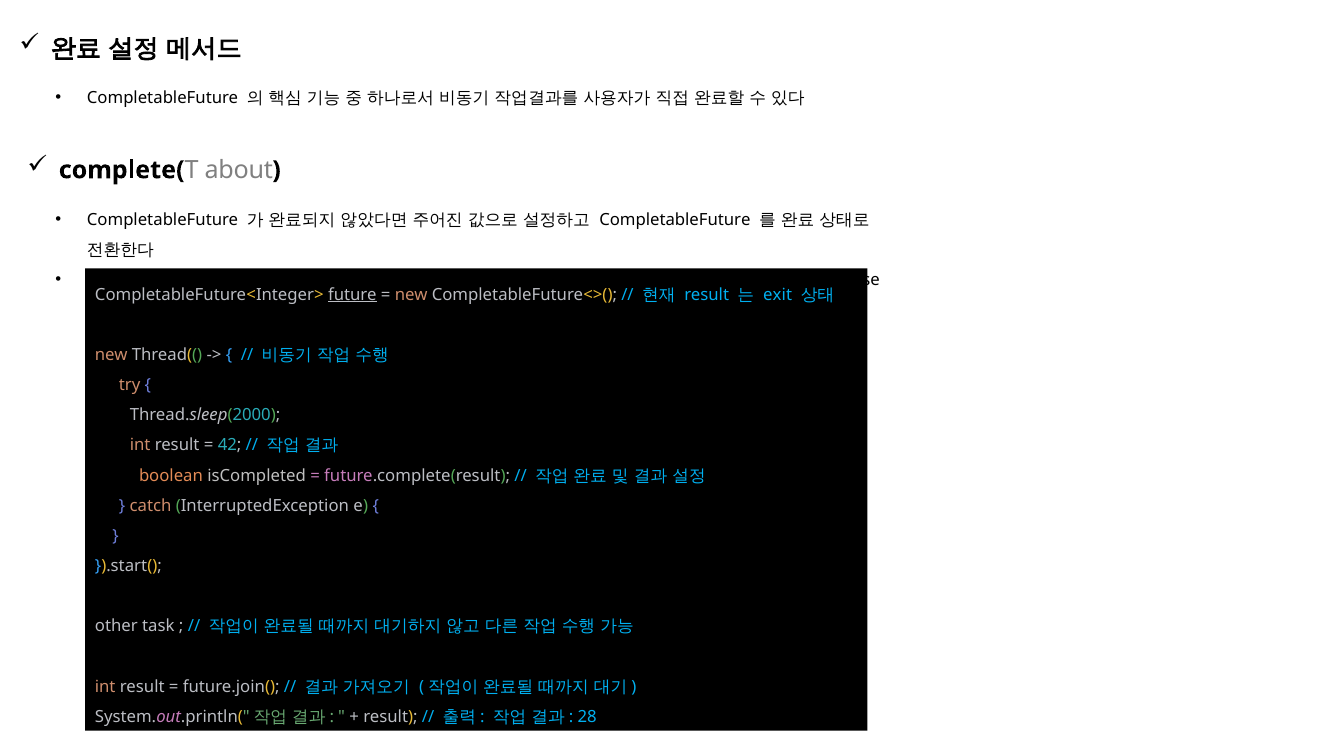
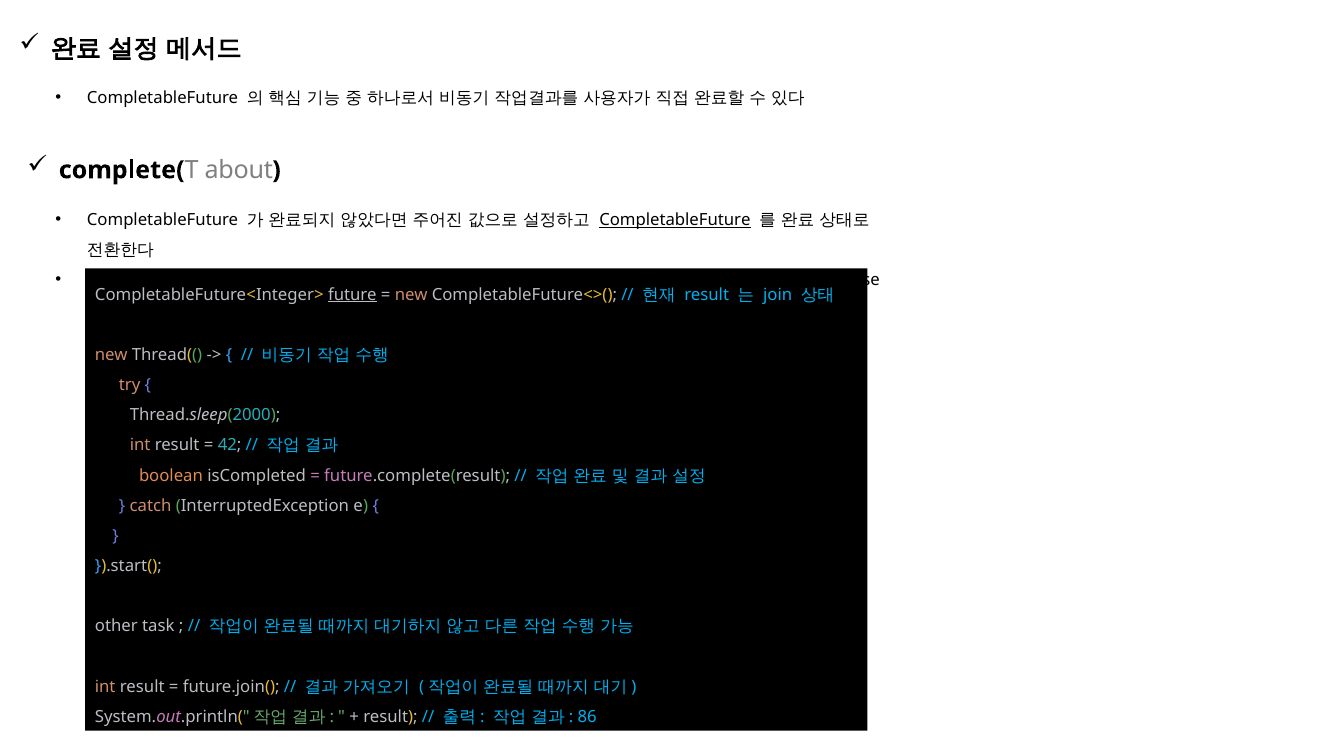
CompletableFuture at (675, 220) underline: none -> present
exit: exit -> join
28: 28 -> 86
